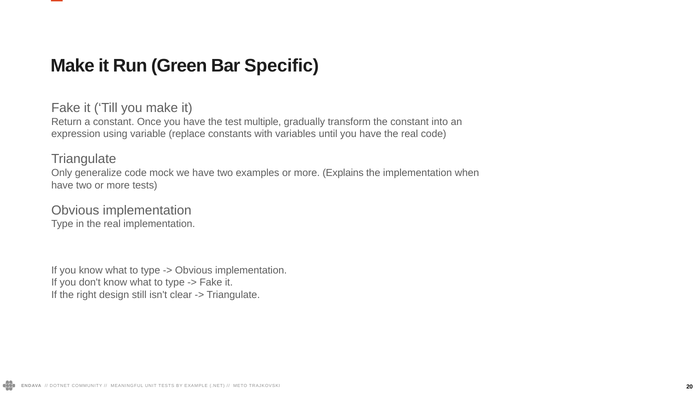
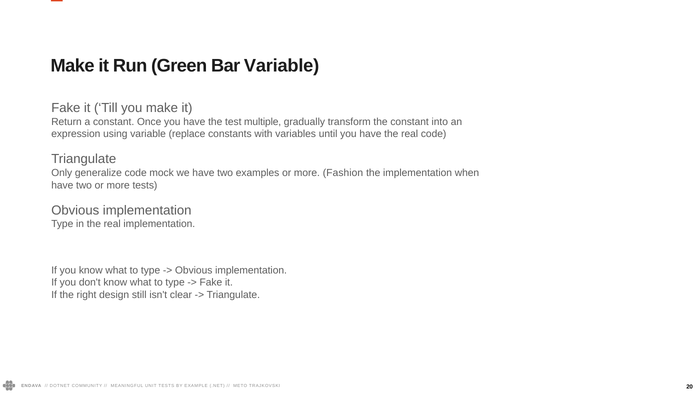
Bar Specific: Specific -> Variable
Explains: Explains -> Fashion
